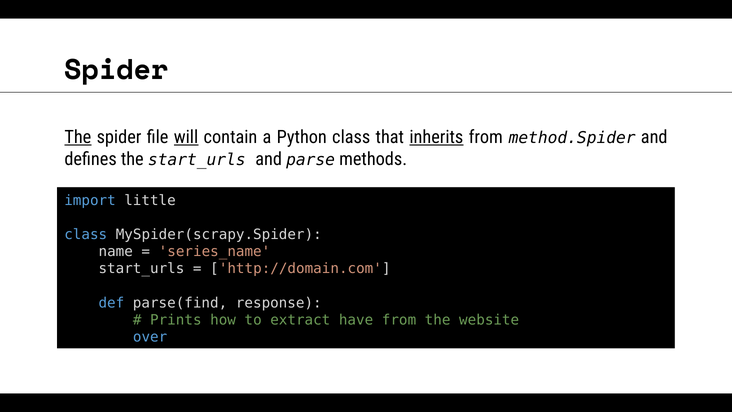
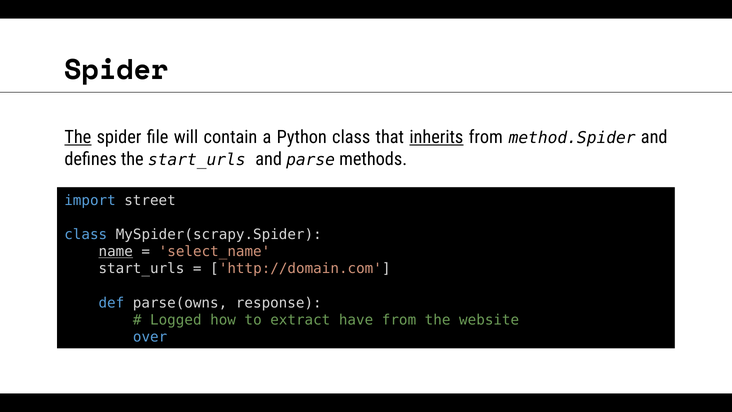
will underline: present -> none
little: little -> street
name underline: none -> present
series_name: series_name -> select_name
parse(find: parse(find -> parse(owns
Prints: Prints -> Logged
